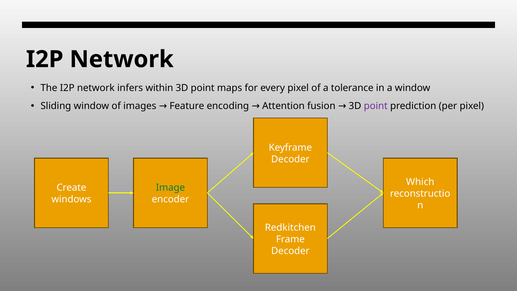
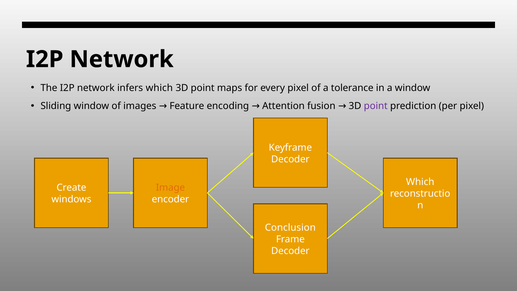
infers within: within -> which
Image colour: green -> orange
Redkitchen: Redkitchen -> Conclusion
